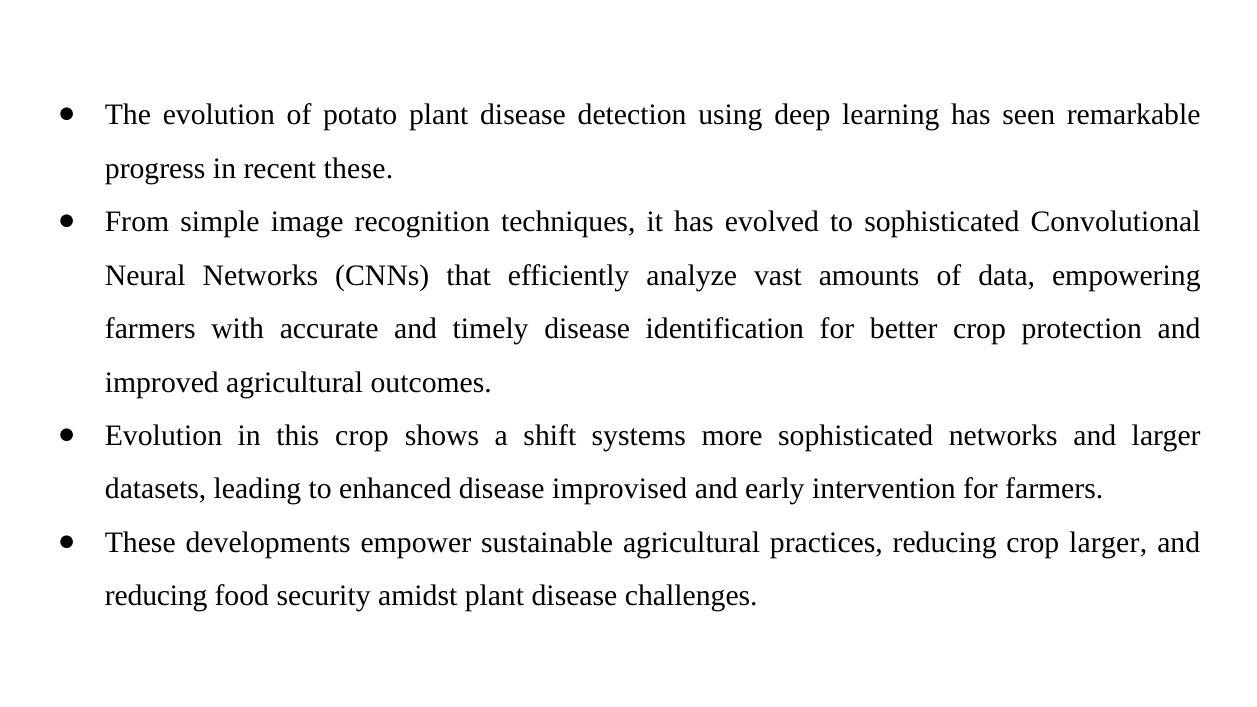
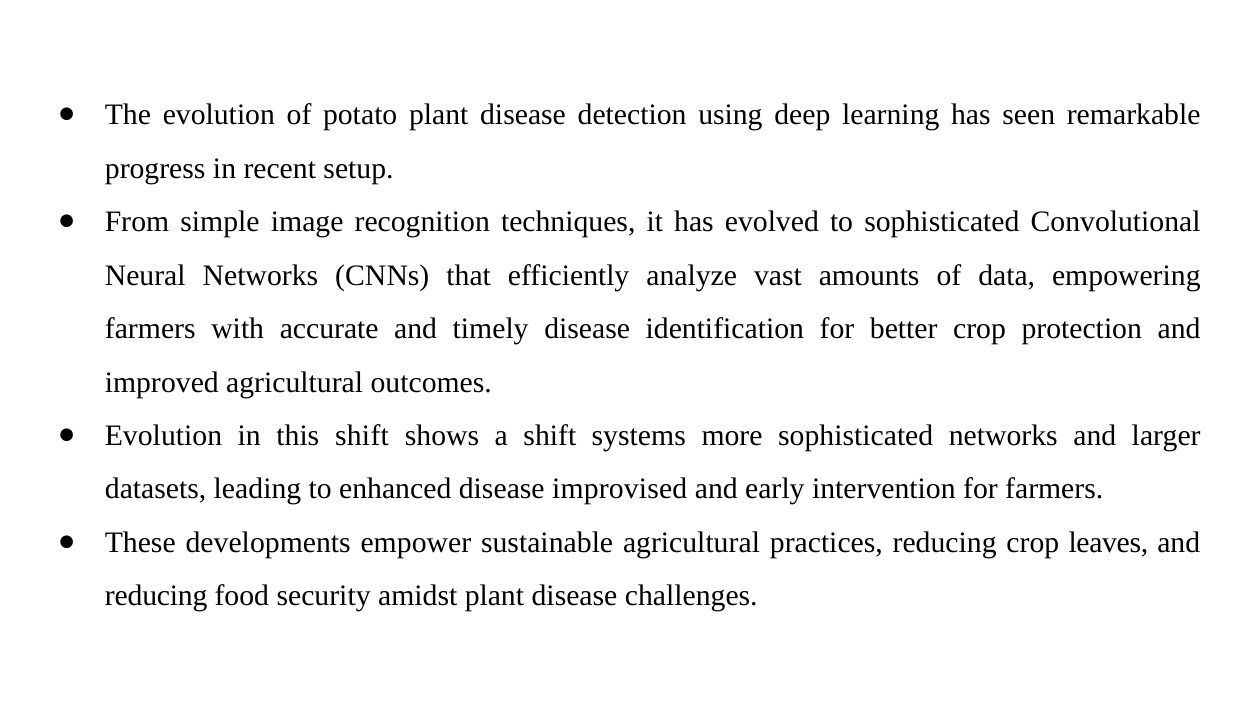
recent these: these -> setup
this crop: crop -> shift
crop larger: larger -> leaves
